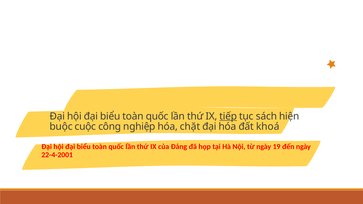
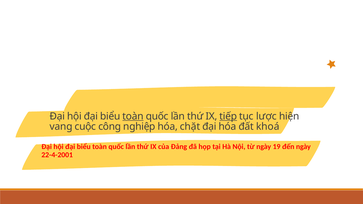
toàn at (133, 116) underline: none -> present
sách: sách -> lược
buộc: buộc -> vang
